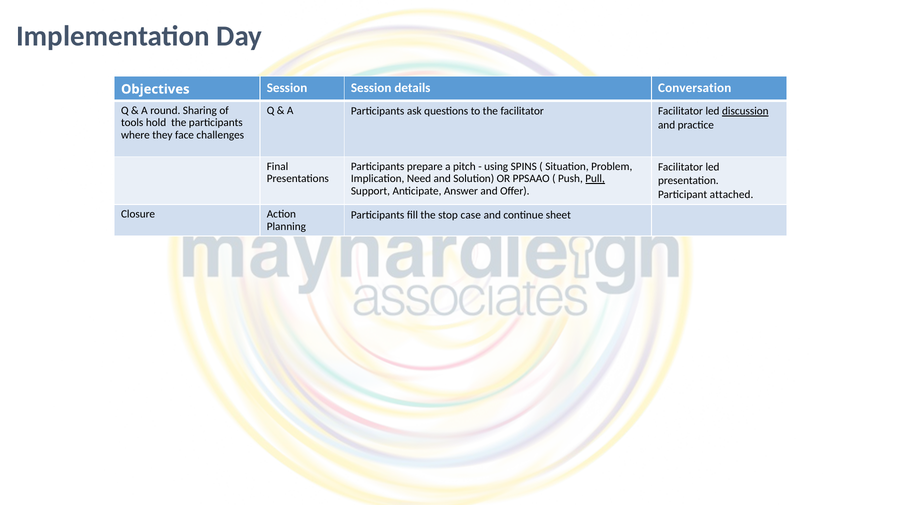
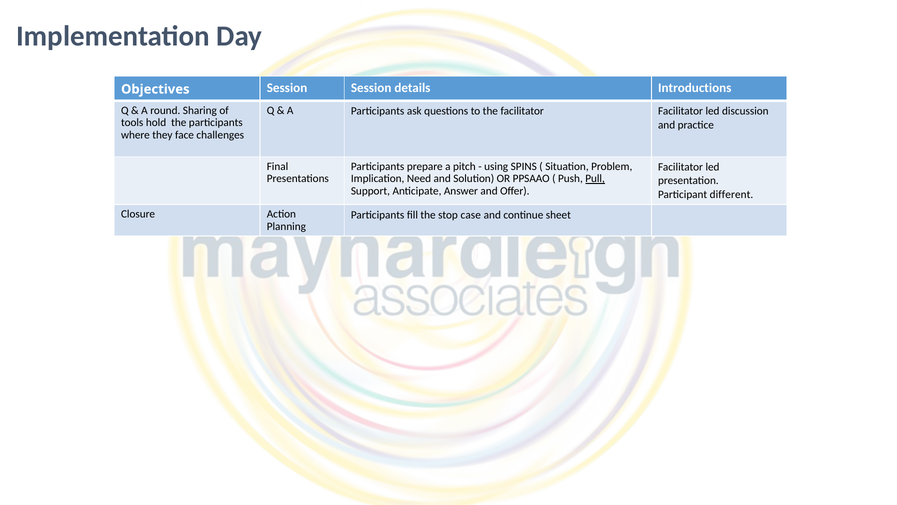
Conversation: Conversation -> Introductions
discussion underline: present -> none
attached: attached -> different
